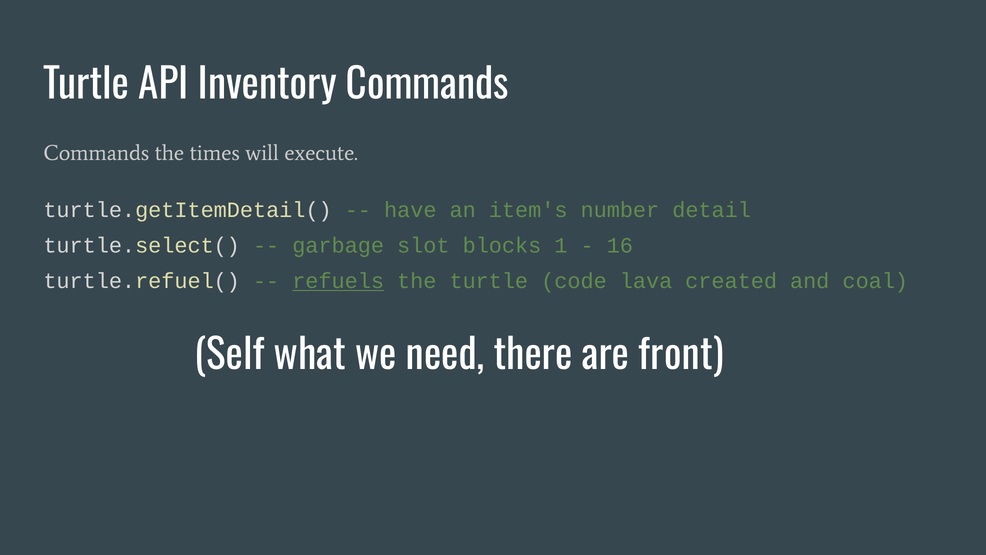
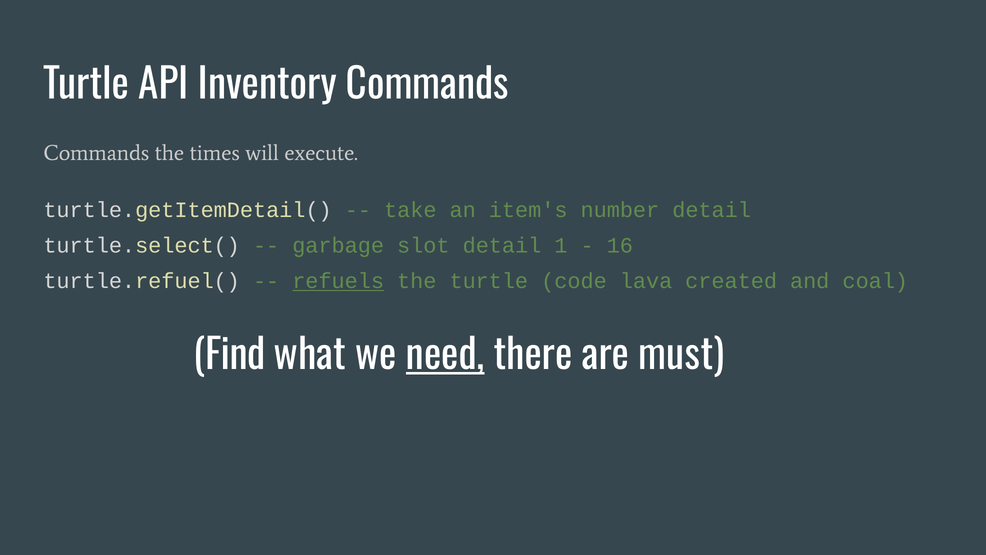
have: have -> take
slot blocks: blocks -> detail
Self: Self -> Find
need underline: none -> present
front: front -> must
